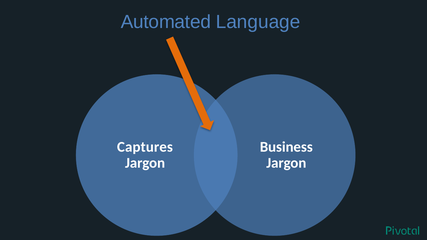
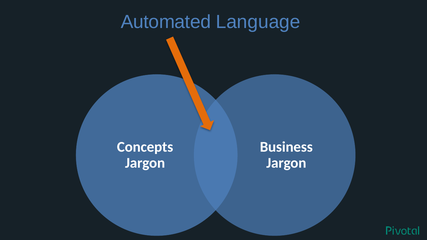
Captures: Captures -> Concepts
